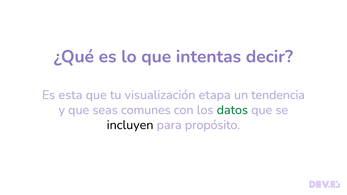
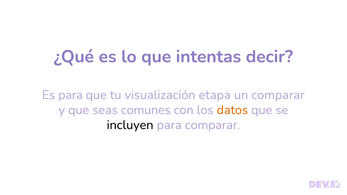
Es esta: esta -> para
un tendencia: tendencia -> comparar
datos colour: green -> orange
para propósito: propósito -> comparar
